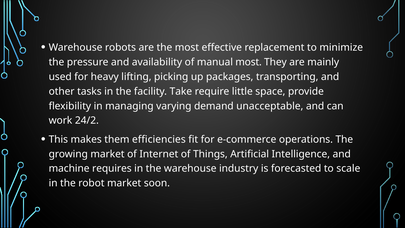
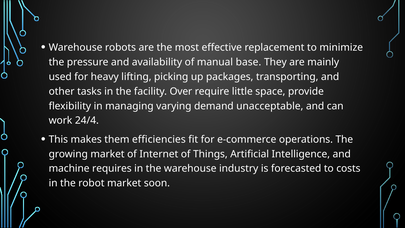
manual most: most -> base
Take: Take -> Over
24/2: 24/2 -> 24/4
scale: scale -> costs
